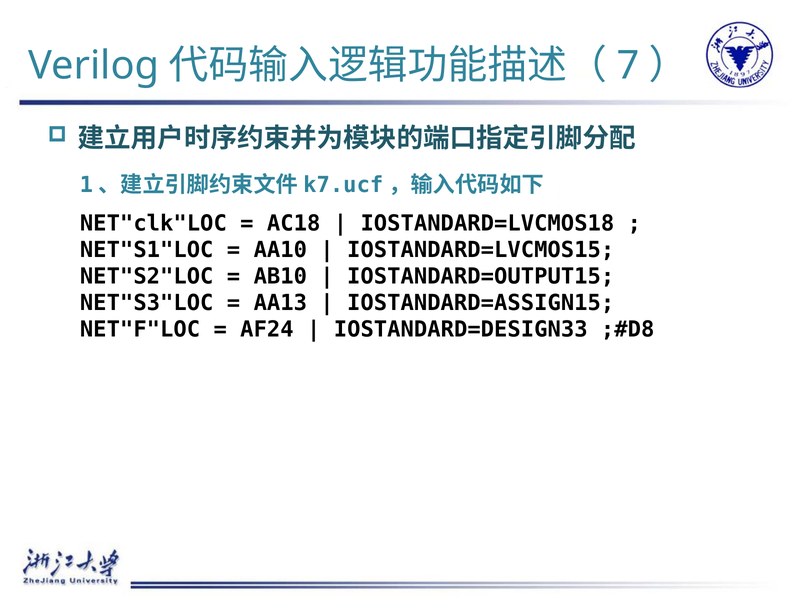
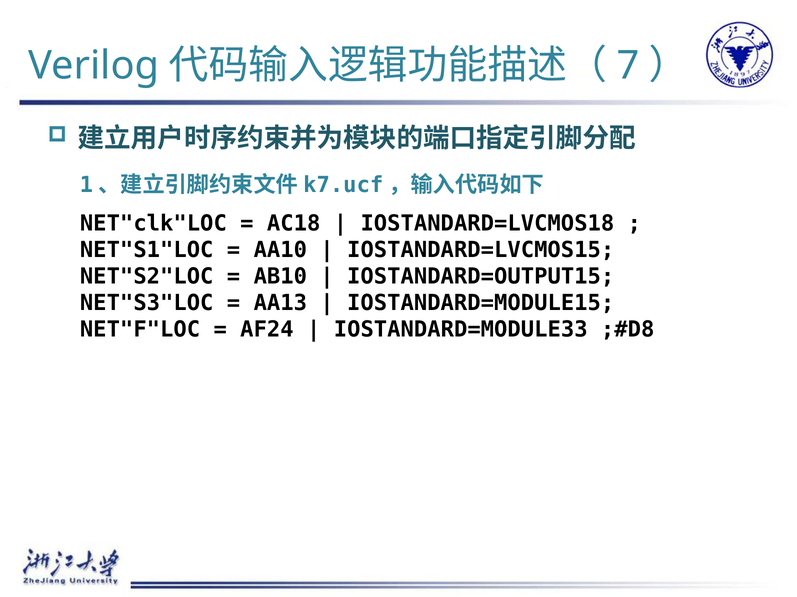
IOSTANDARD=ASSIGN15: IOSTANDARD=ASSIGN15 -> IOSTANDARD=MODULE15
IOSTANDARD=DESIGN33: IOSTANDARD=DESIGN33 -> IOSTANDARD=MODULE33
